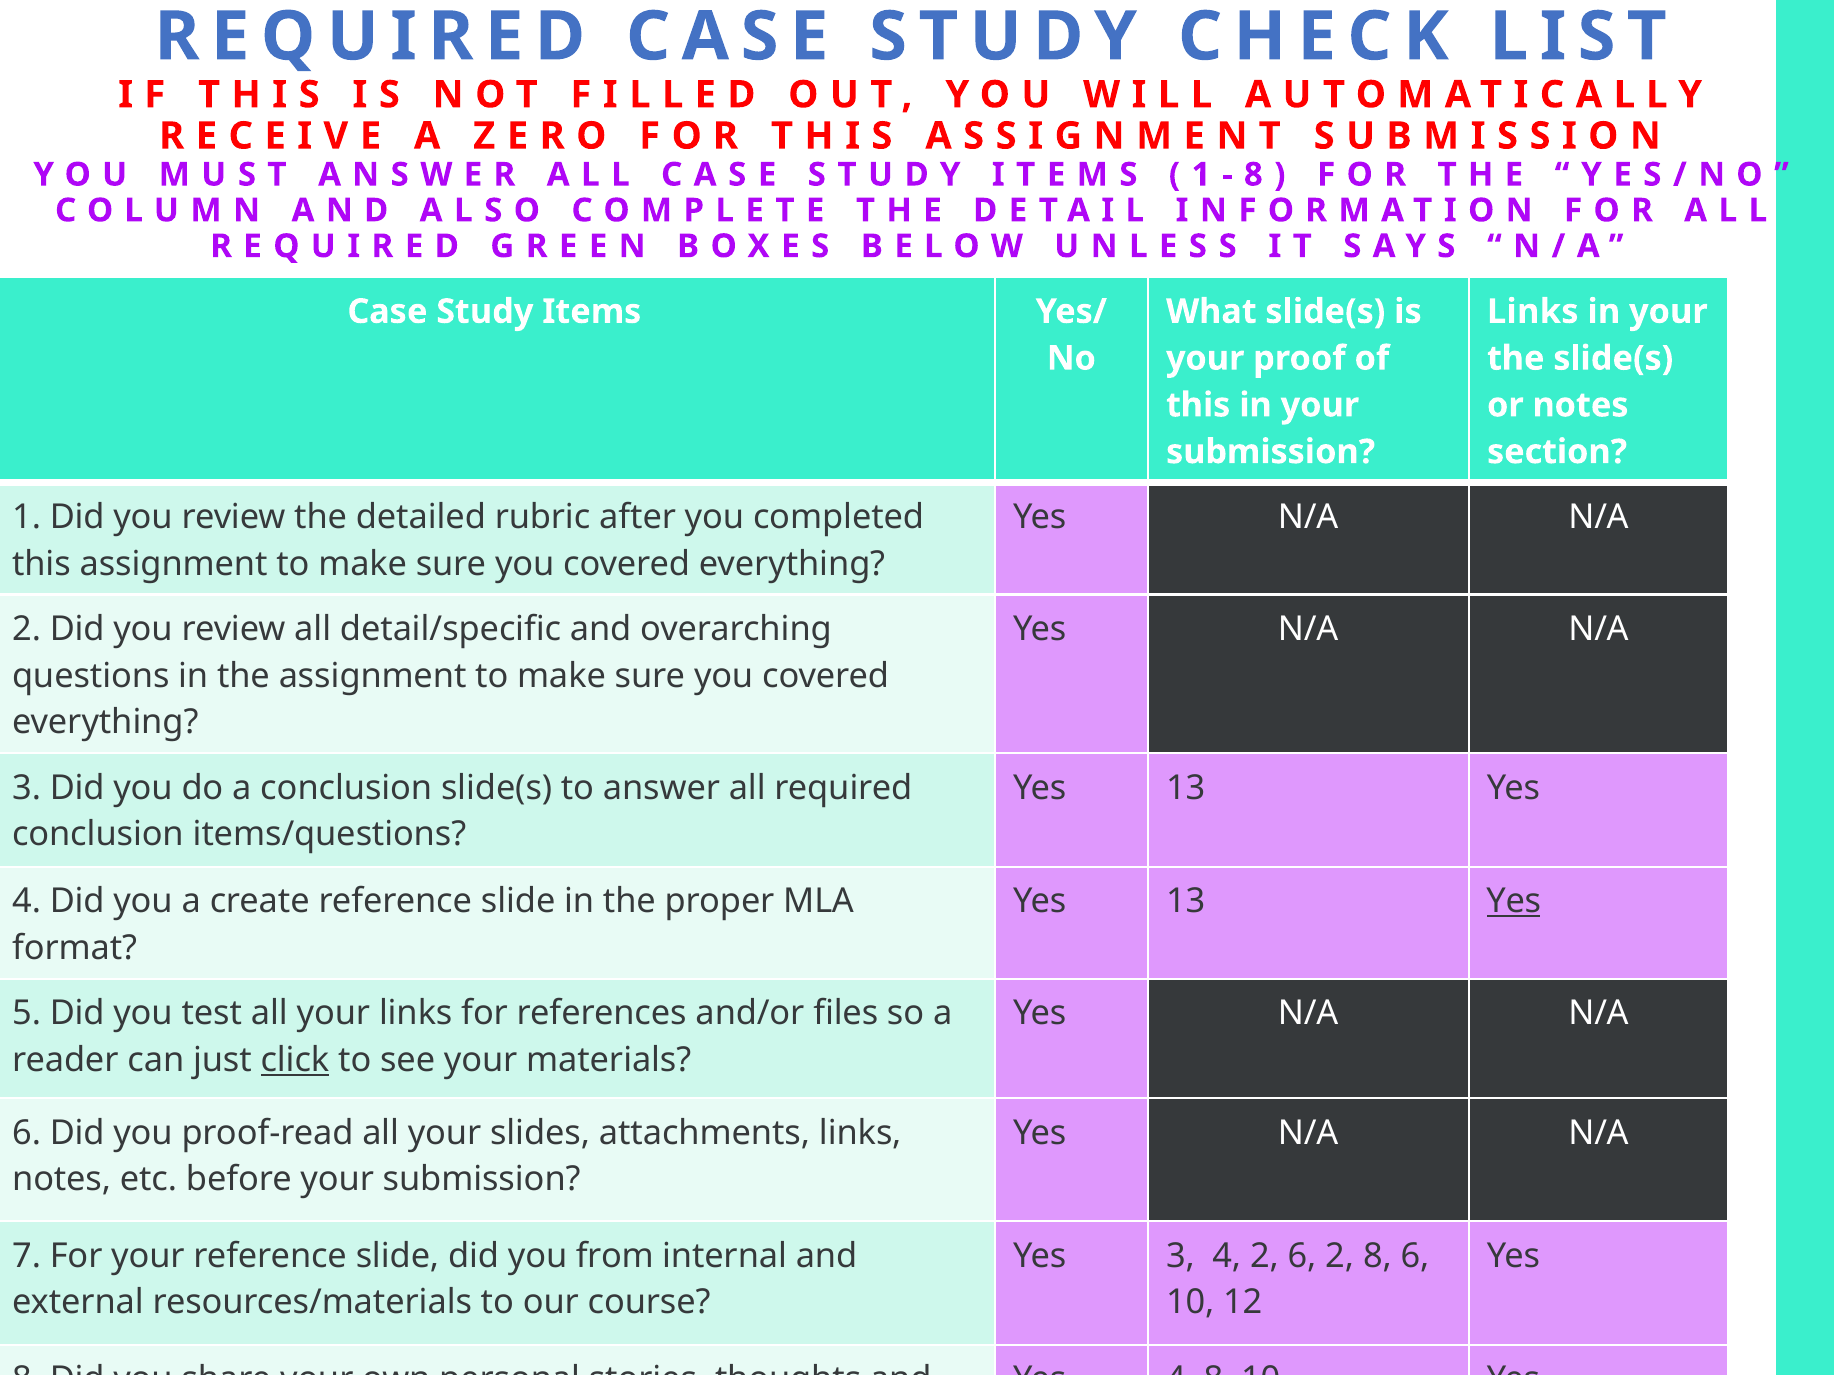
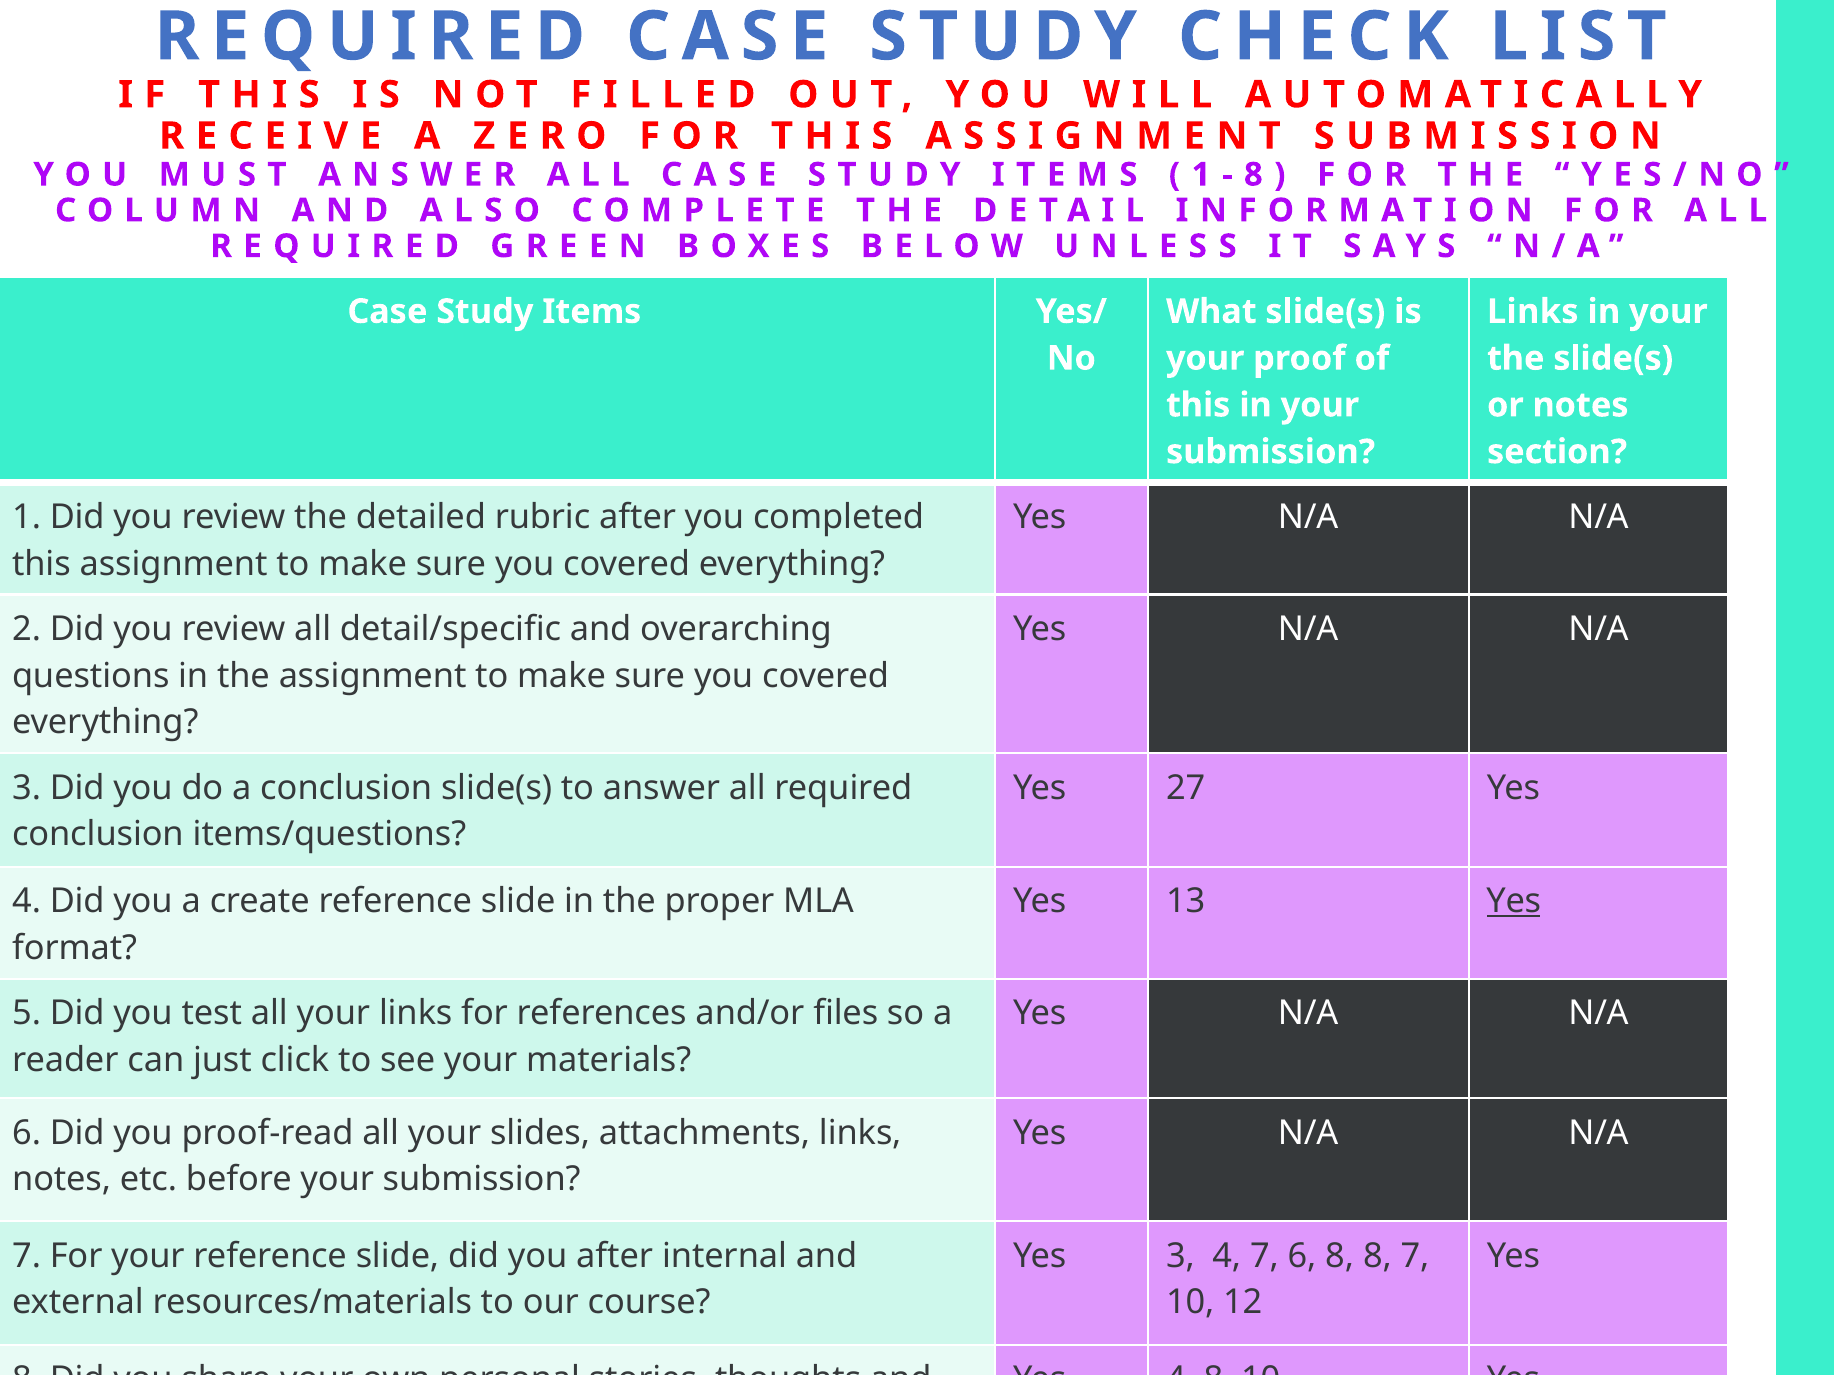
13 at (1186, 788): 13 -> 27
click underline: present -> none
you from: from -> after
4 2: 2 -> 7
6 2: 2 -> 8
8 6: 6 -> 7
